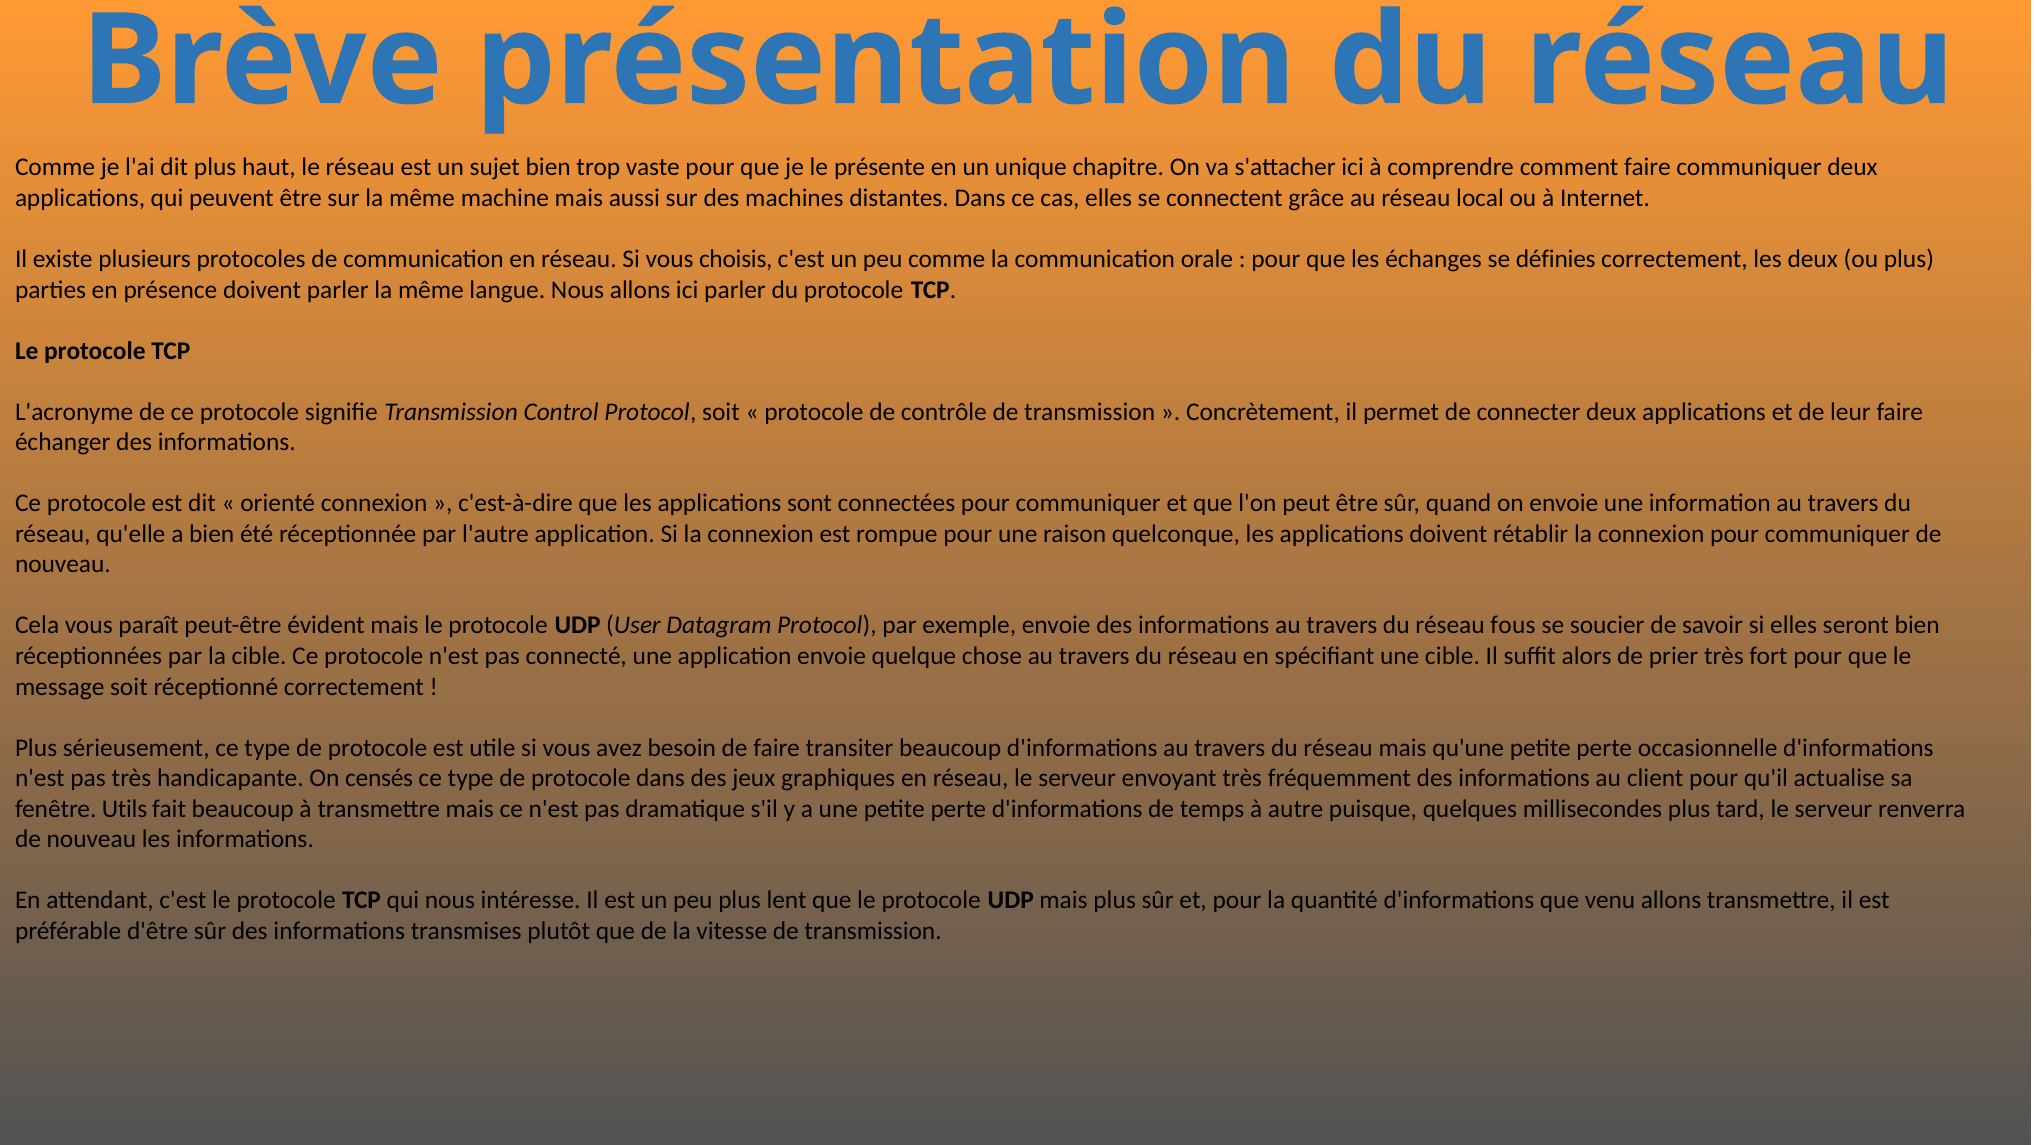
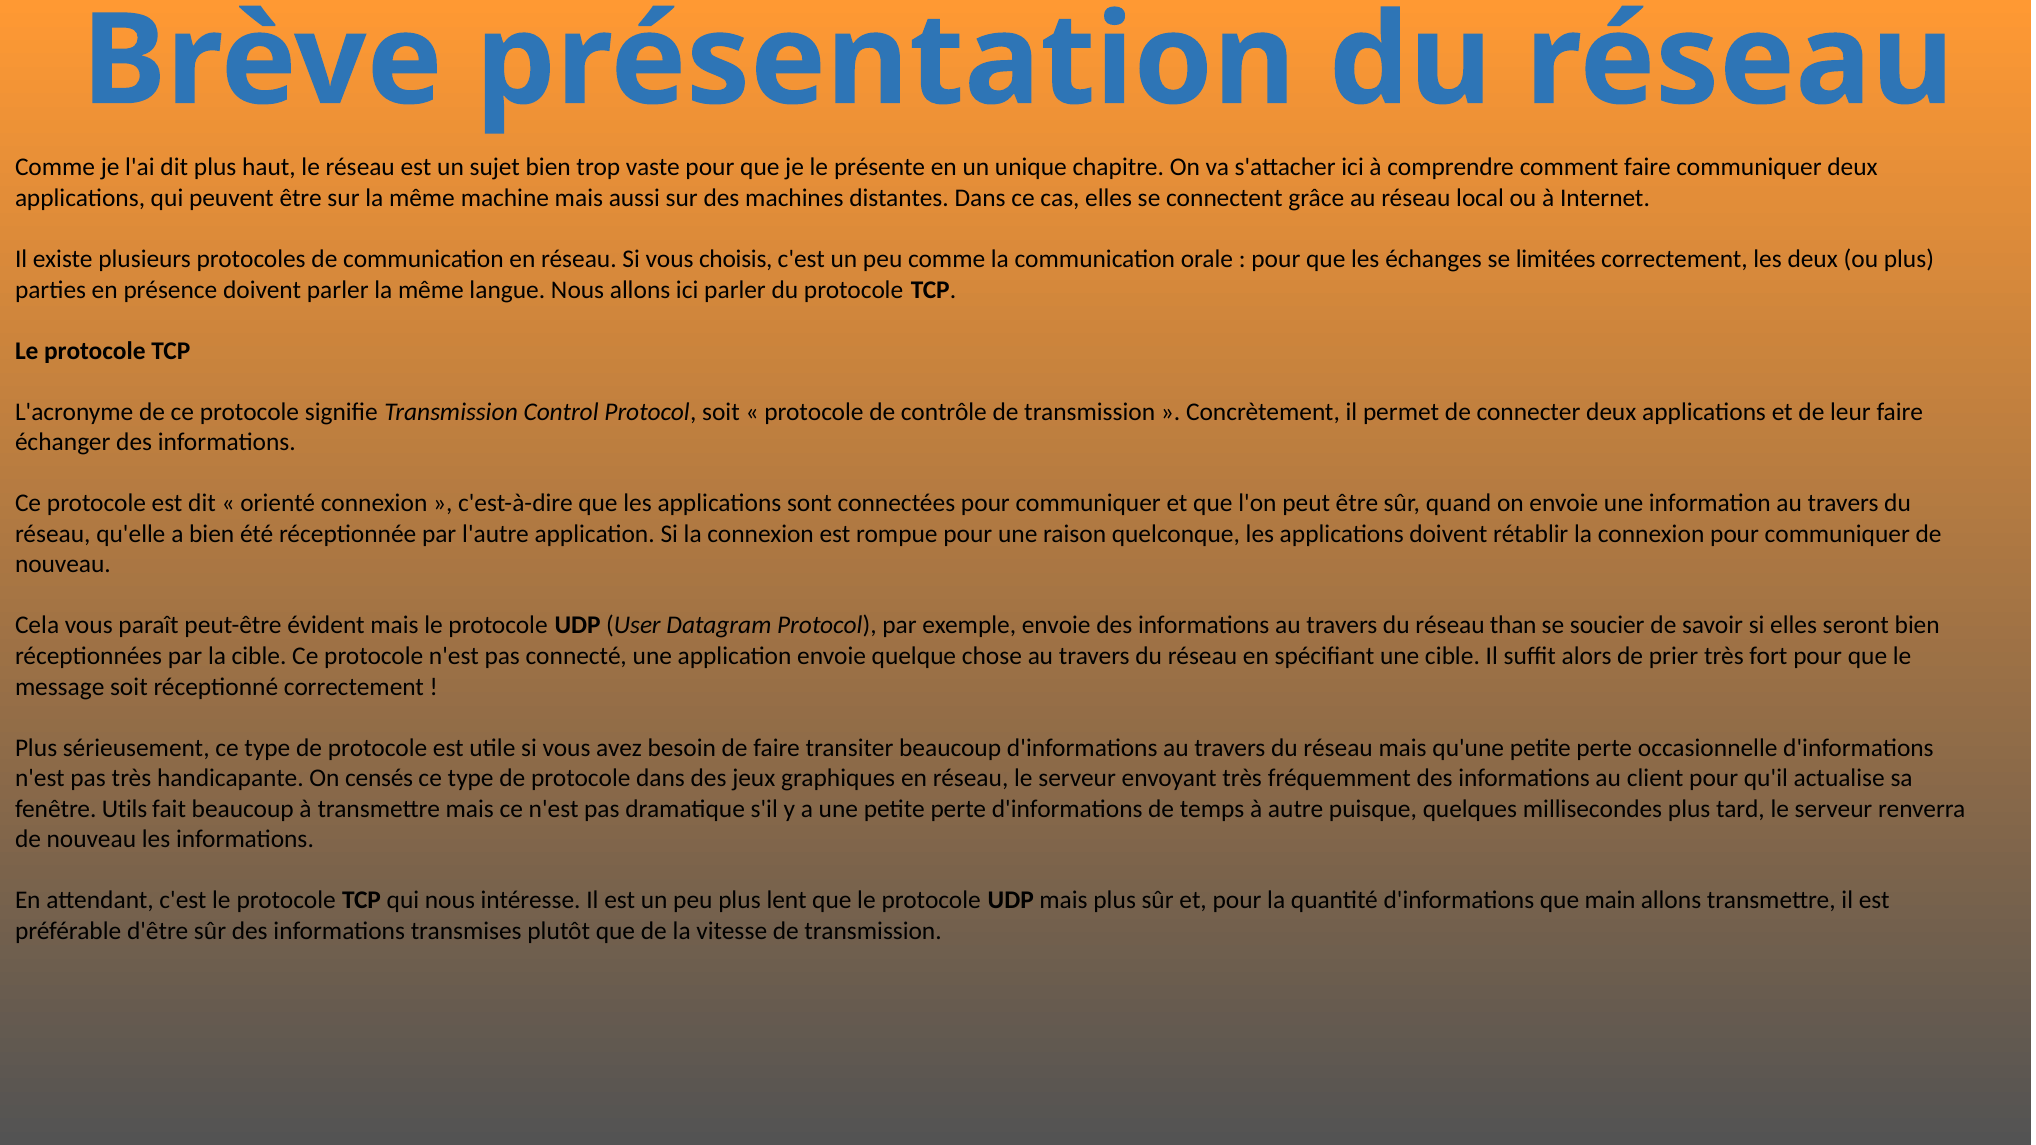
définies: définies -> limitées
fous: fous -> than
venu: venu -> main
